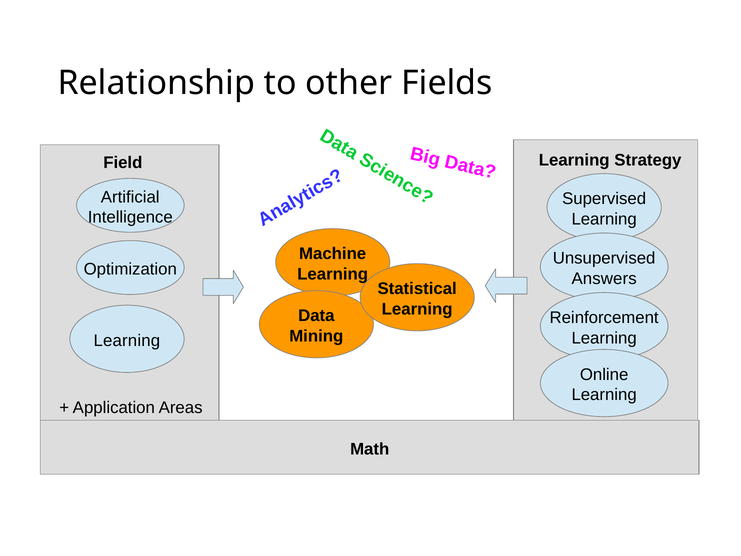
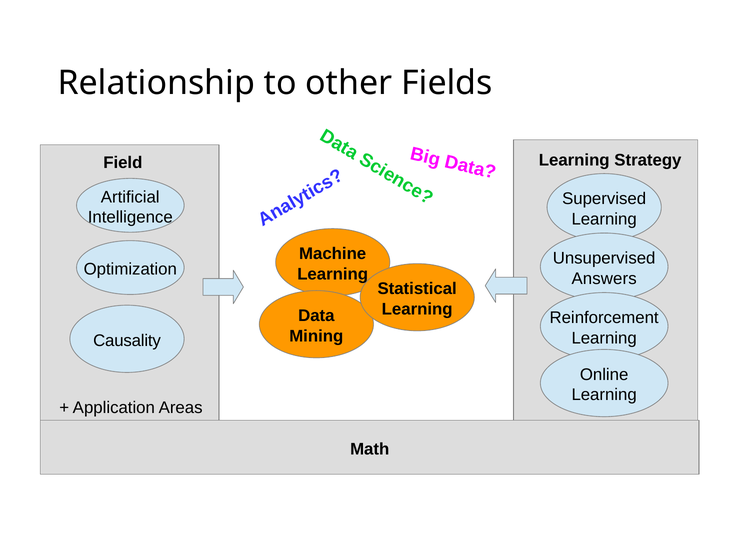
Learning at (127, 340): Learning -> Causality
